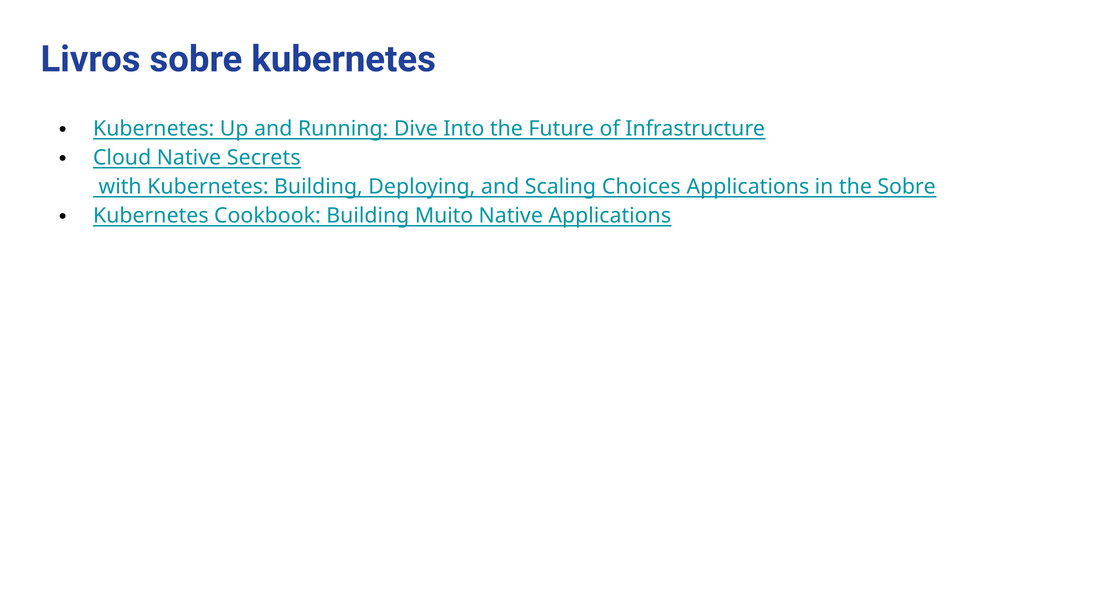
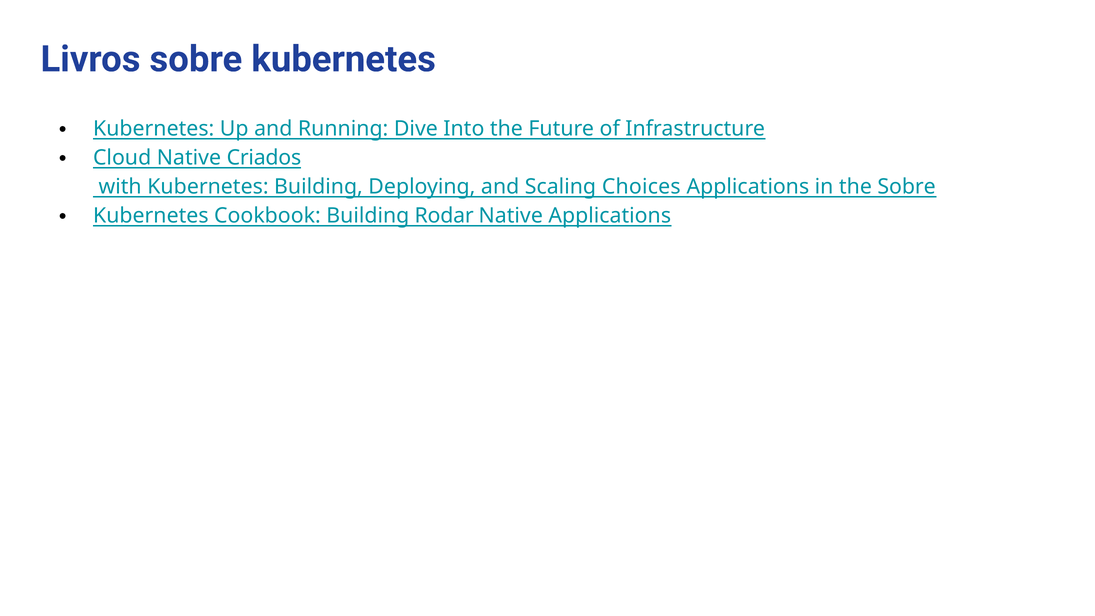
Secrets: Secrets -> Criados
Muito: Muito -> Rodar
